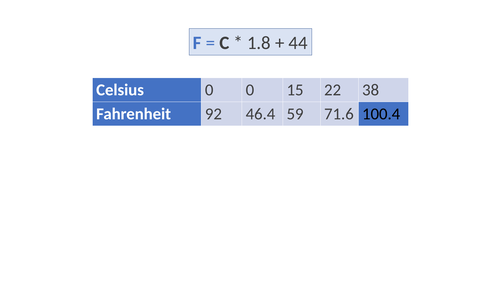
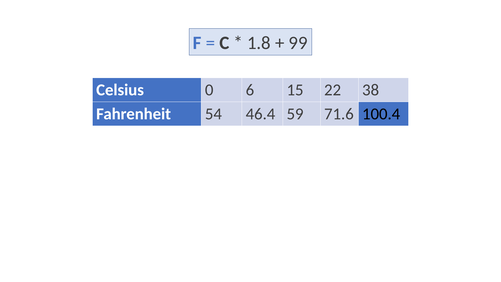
44: 44 -> 99
0 0: 0 -> 6
92: 92 -> 54
